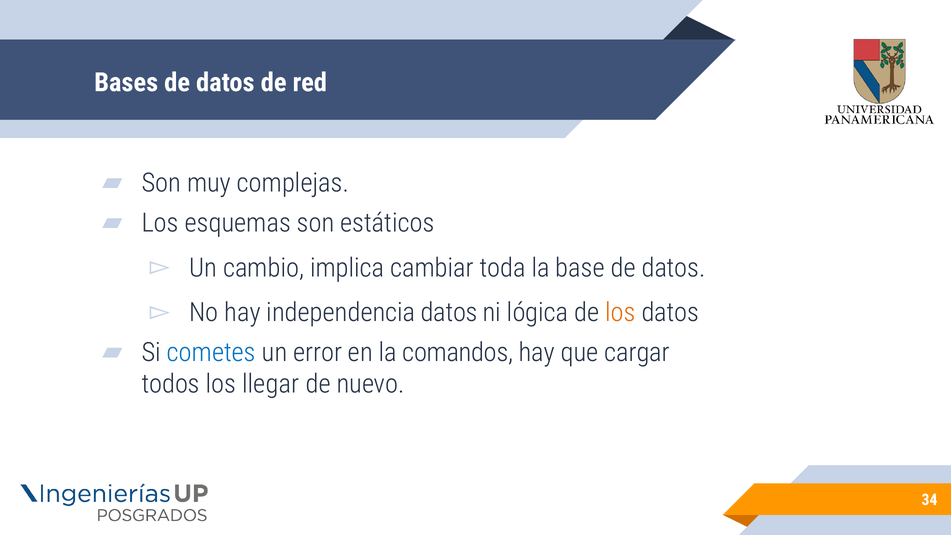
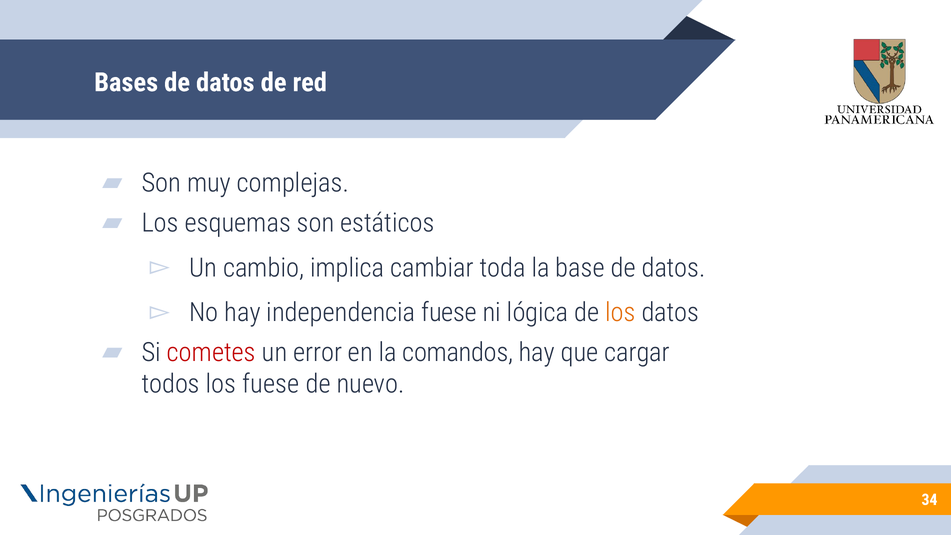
independencia datos: datos -> fuese
cometes colour: blue -> red
los llegar: llegar -> fuese
